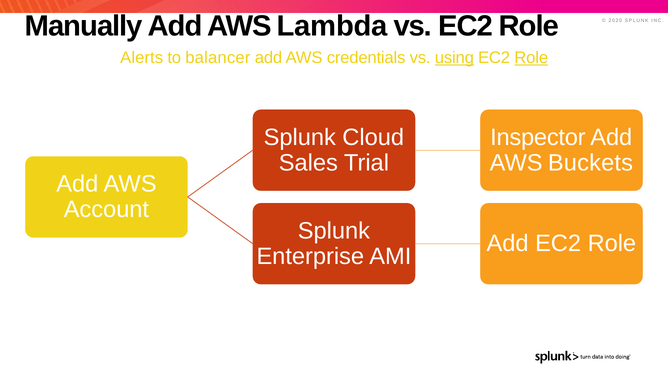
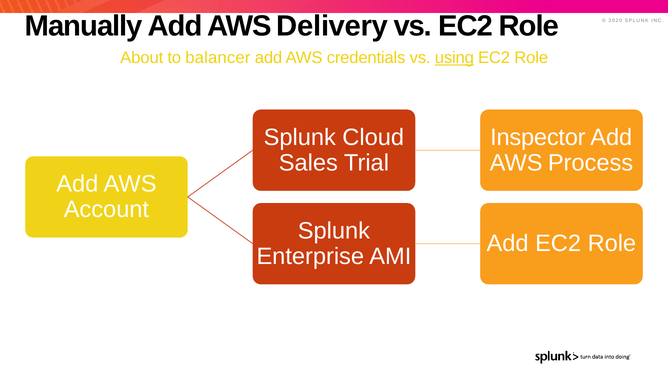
Lambda: Lambda -> Delivery
Alerts: Alerts -> About
Role at (531, 58) underline: present -> none
Buckets: Buckets -> Process
